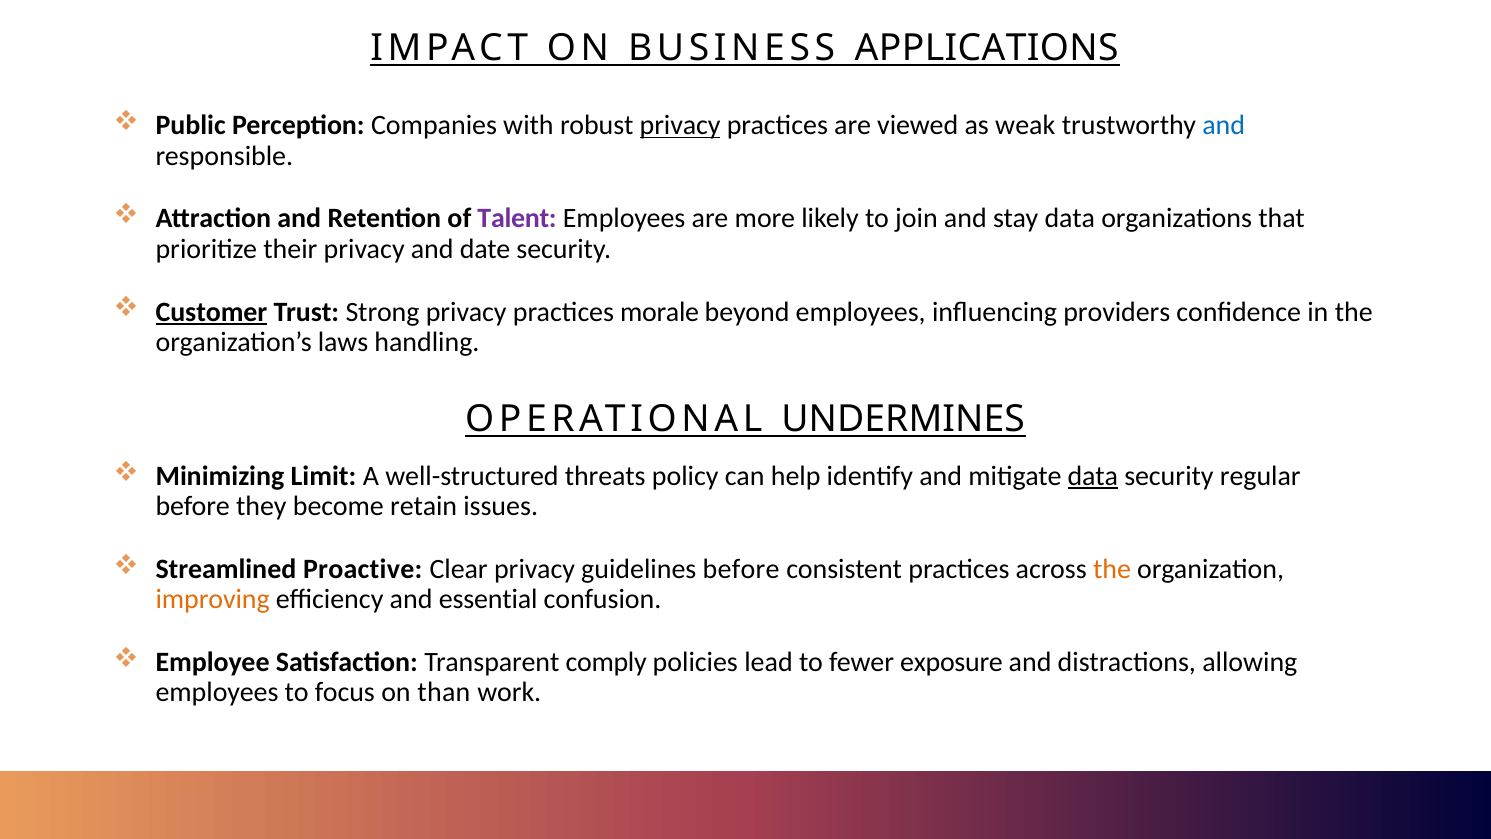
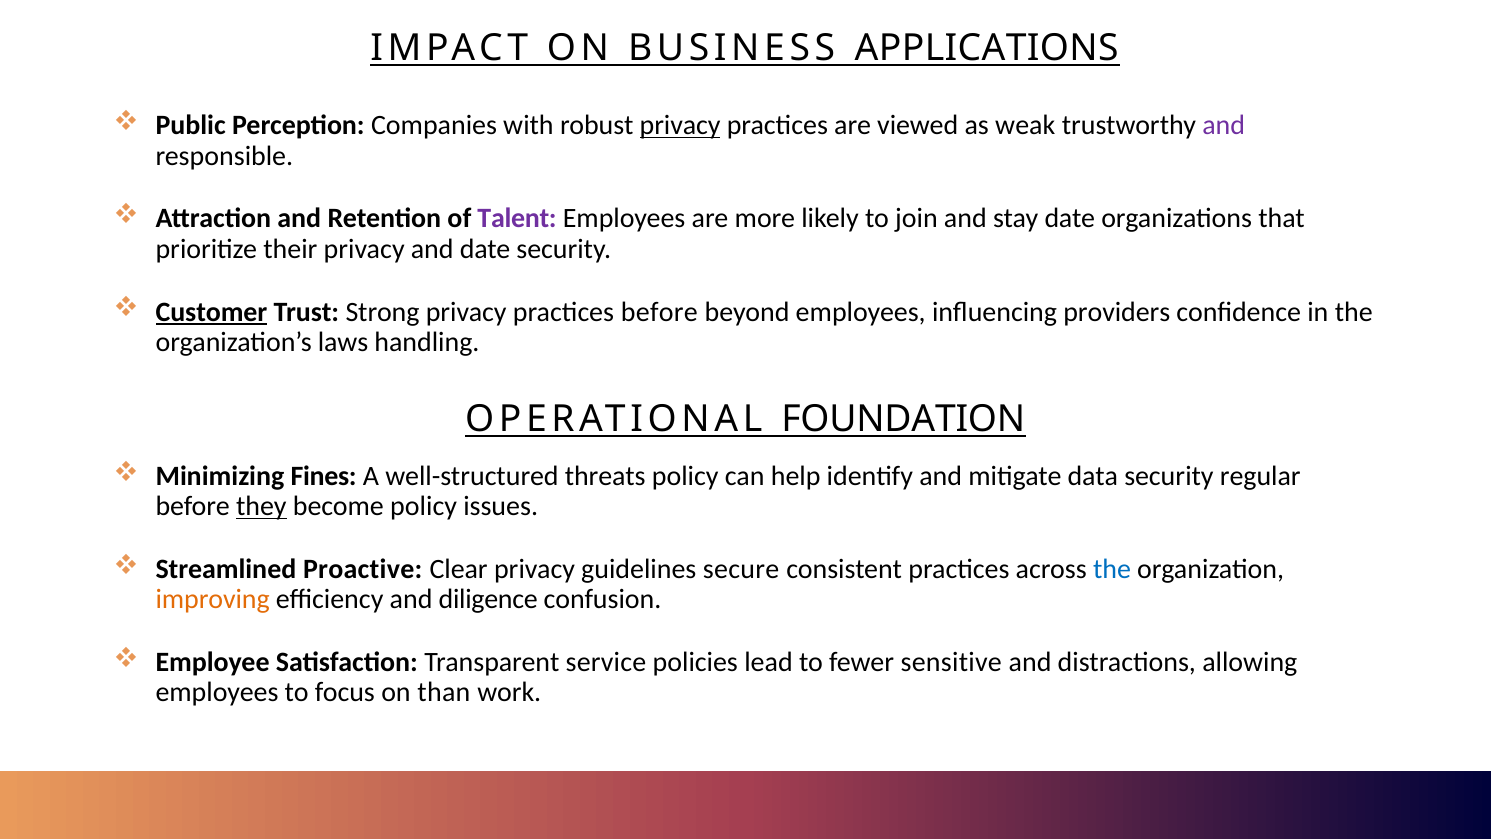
and at (1224, 126) colour: blue -> purple
stay data: data -> date
practices morale: morale -> before
UNDERMINES: UNDERMINES -> FOUNDATION
Limit: Limit -> Fines
data at (1093, 476) underline: present -> none
they underline: none -> present
become retain: retain -> policy
guidelines before: before -> secure
the at (1112, 569) colour: orange -> blue
essential: essential -> diligence
comply: comply -> service
exposure: exposure -> sensitive
